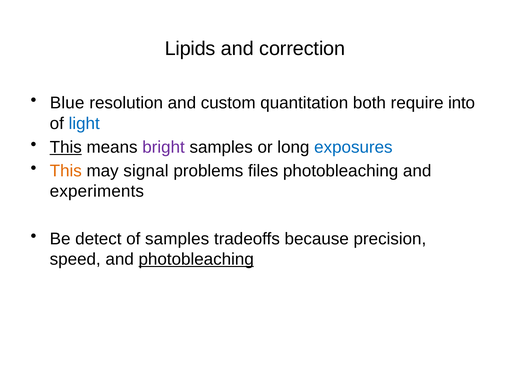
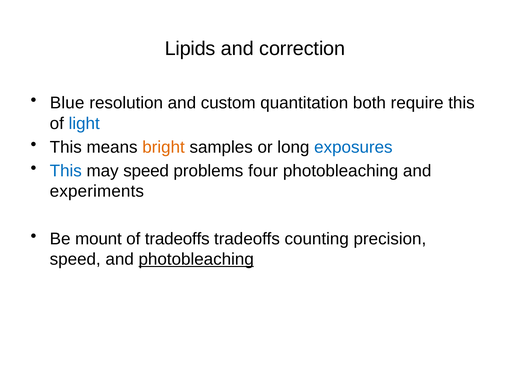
require into: into -> this
This at (66, 147) underline: present -> none
bright colour: purple -> orange
This at (66, 171) colour: orange -> blue
may signal: signal -> speed
files: files -> four
detect: detect -> mount
of samples: samples -> tradeoffs
because: because -> counting
